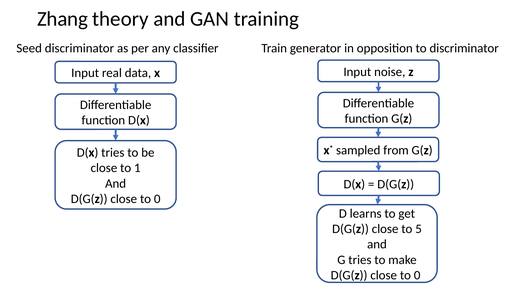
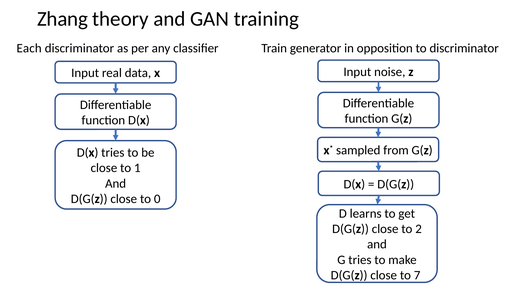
Seed: Seed -> Each
5: 5 -> 2
0 at (417, 276): 0 -> 7
